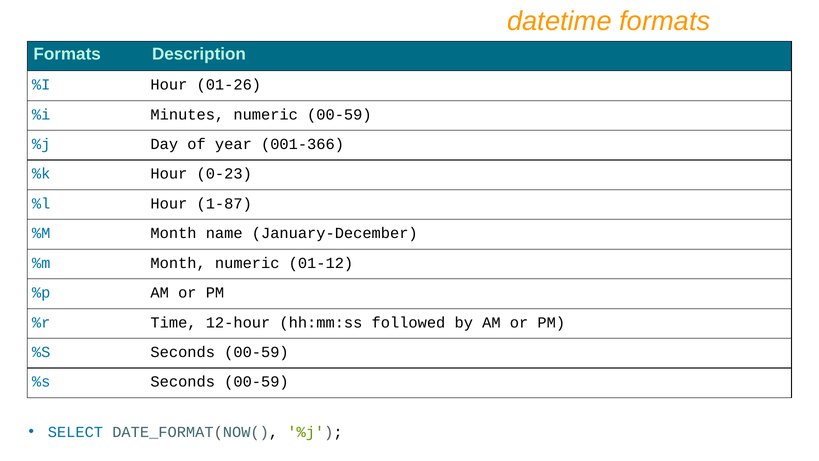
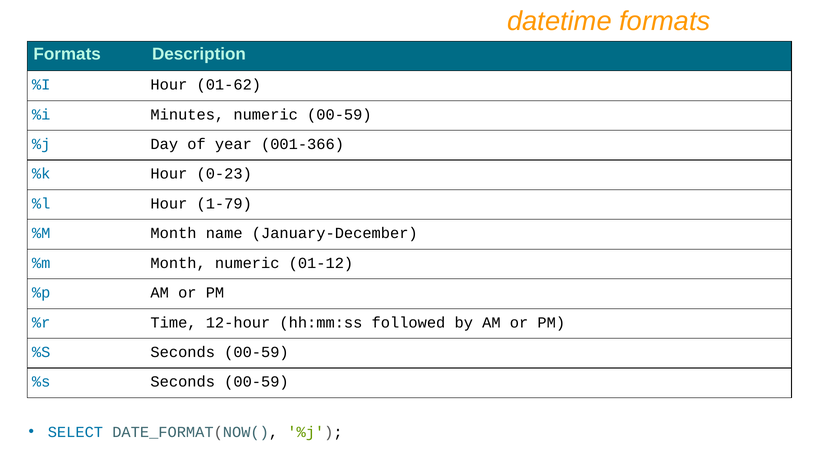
01-26: 01-26 -> 01-62
1-87: 1-87 -> 1-79
